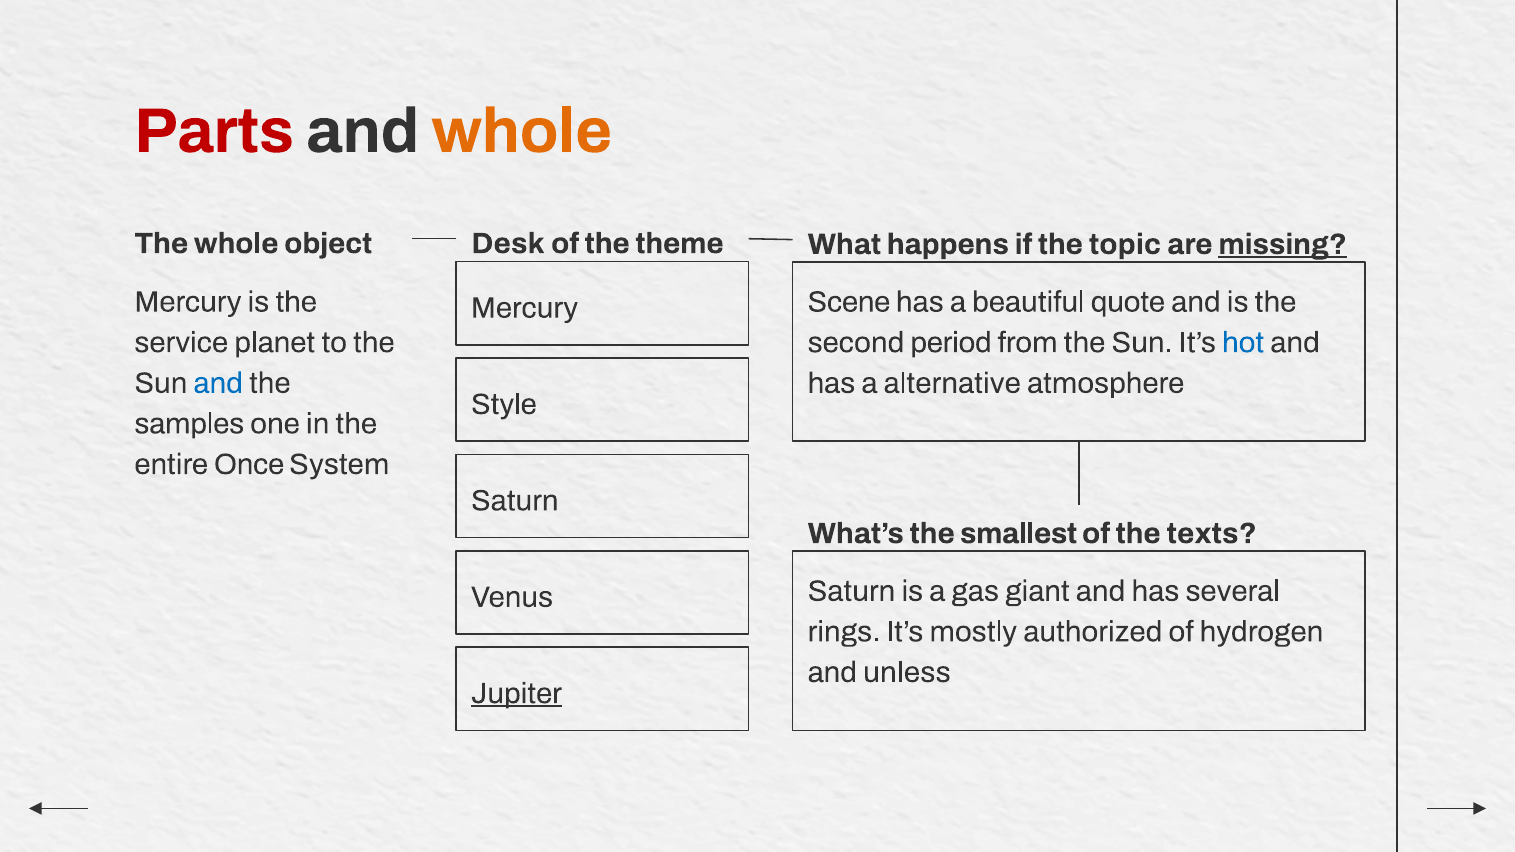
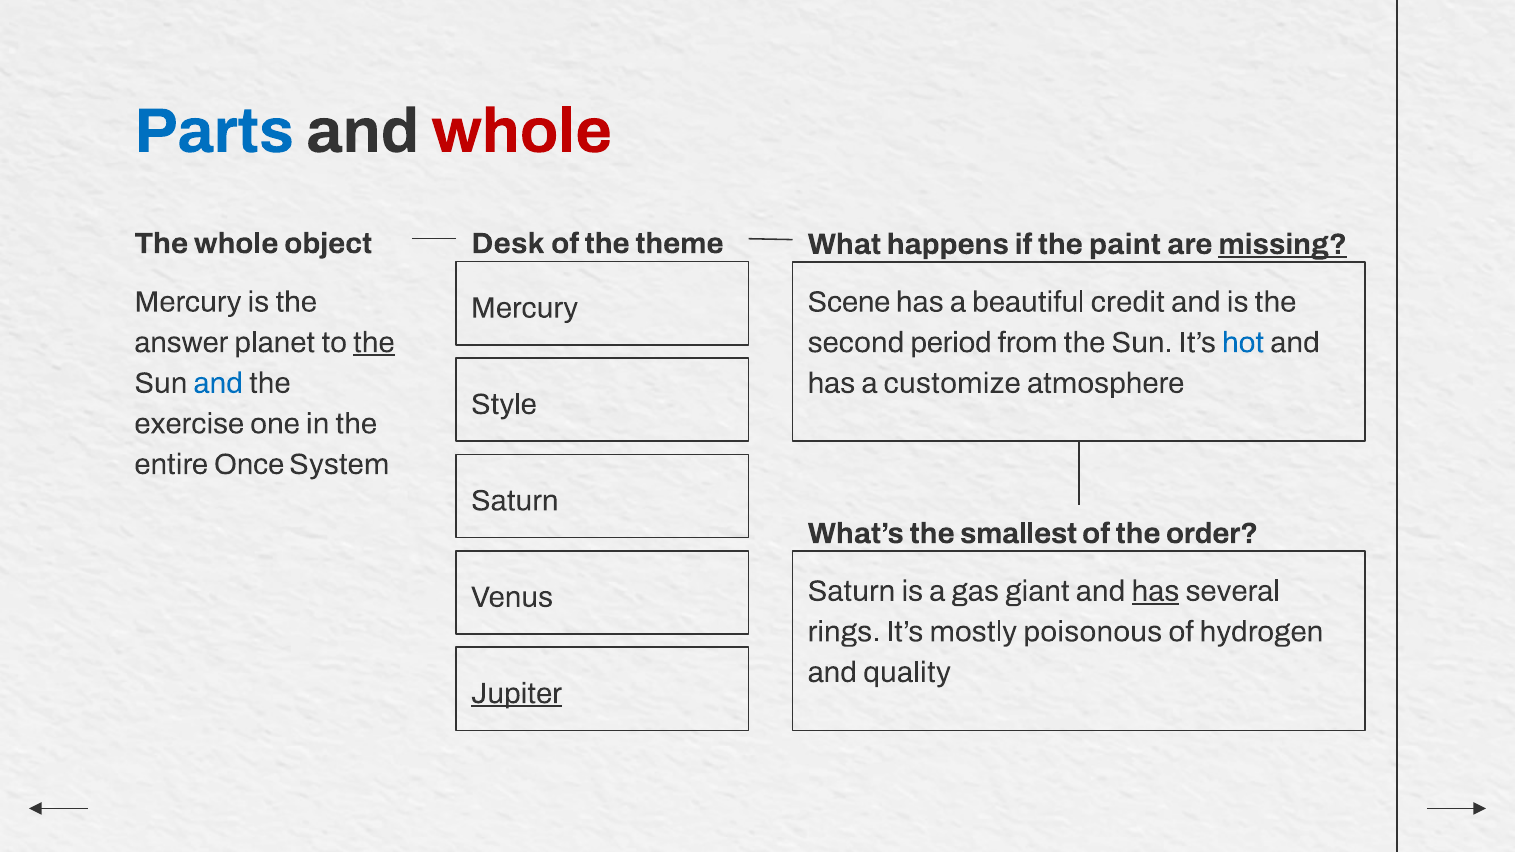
Parts colour: red -> blue
whole at (522, 131) colour: orange -> red
topic: topic -> paint
quote: quote -> credit
service: service -> answer
the at (374, 343) underline: none -> present
alternative: alternative -> customize
samples: samples -> exercise
texts: texts -> order
has at (1155, 591) underline: none -> present
authorized: authorized -> poisonous
unless: unless -> quality
